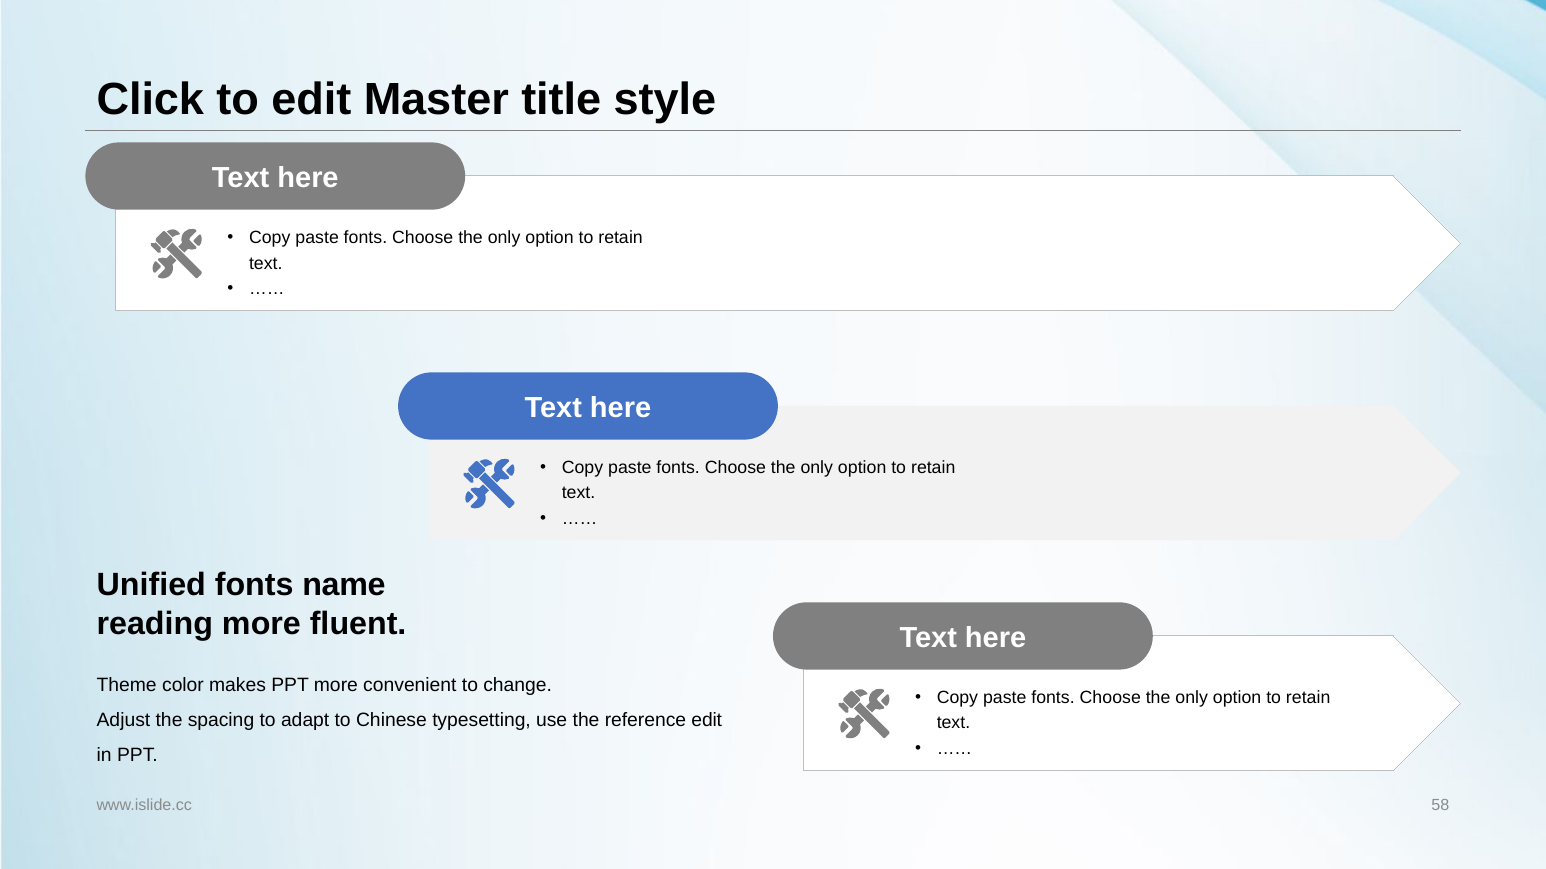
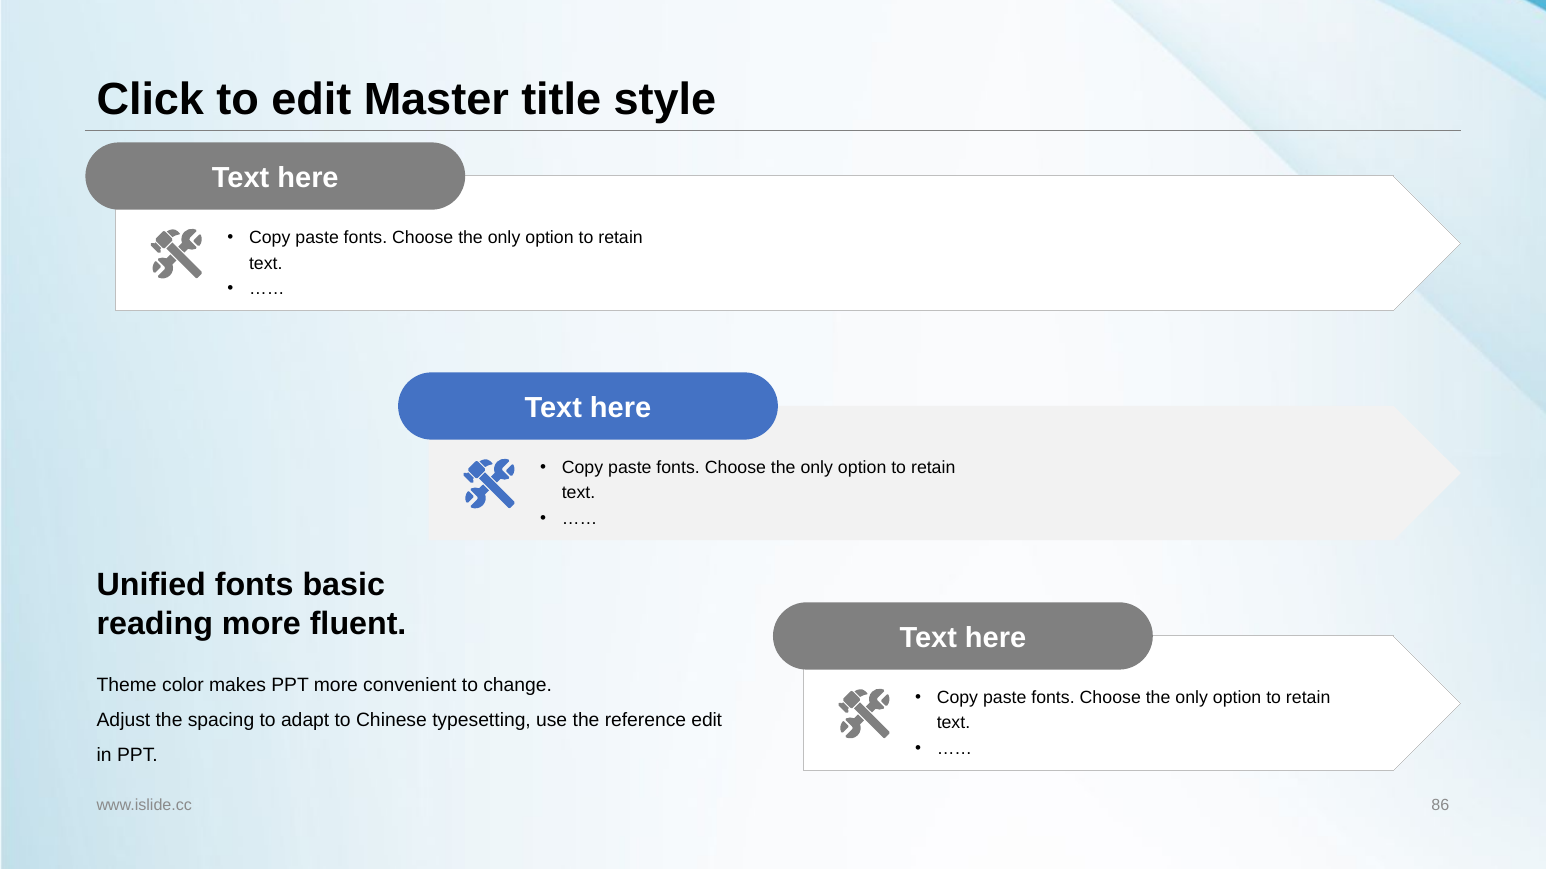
name: name -> basic
58: 58 -> 86
